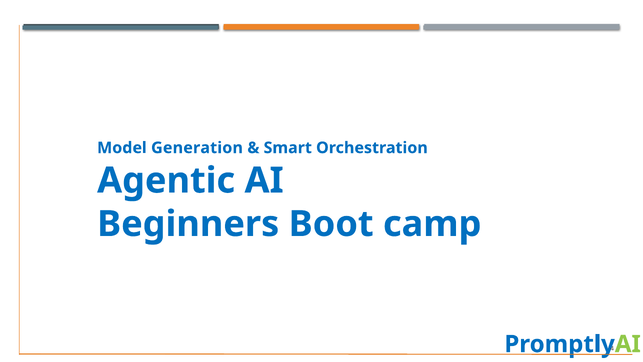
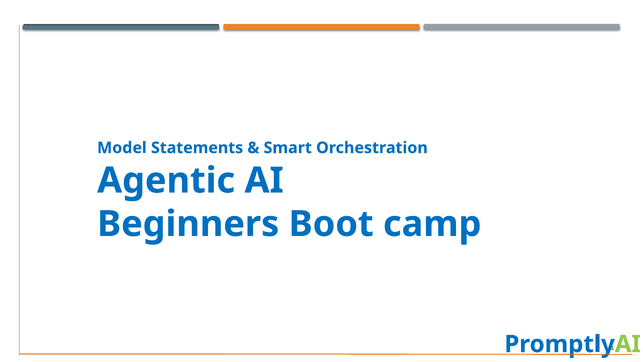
Generation: Generation -> Statements
